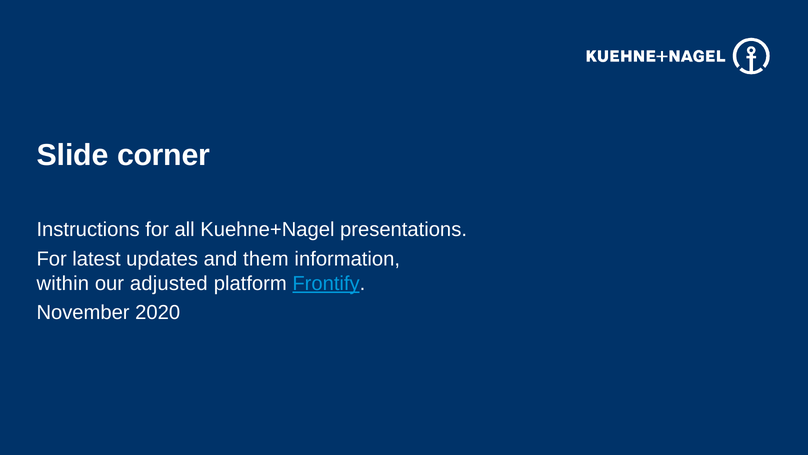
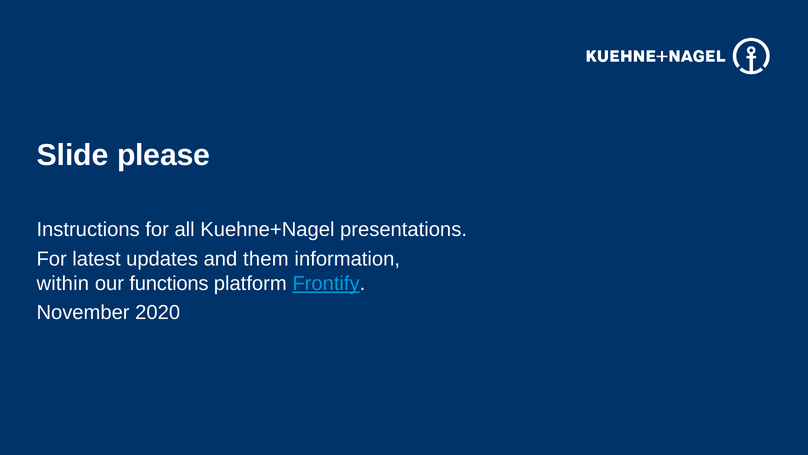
corner: corner -> please
adjusted: adjusted -> functions
